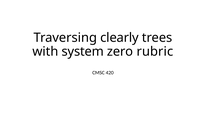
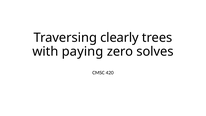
system: system -> paying
rubric: rubric -> solves
